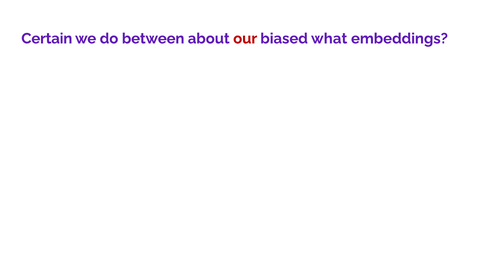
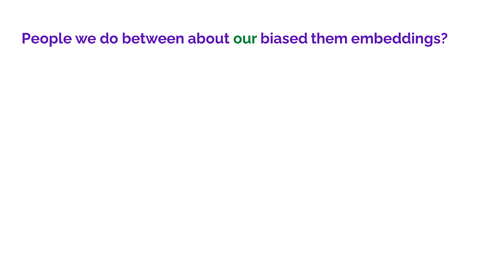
Certain: Certain -> People
our colour: red -> green
what: what -> them
